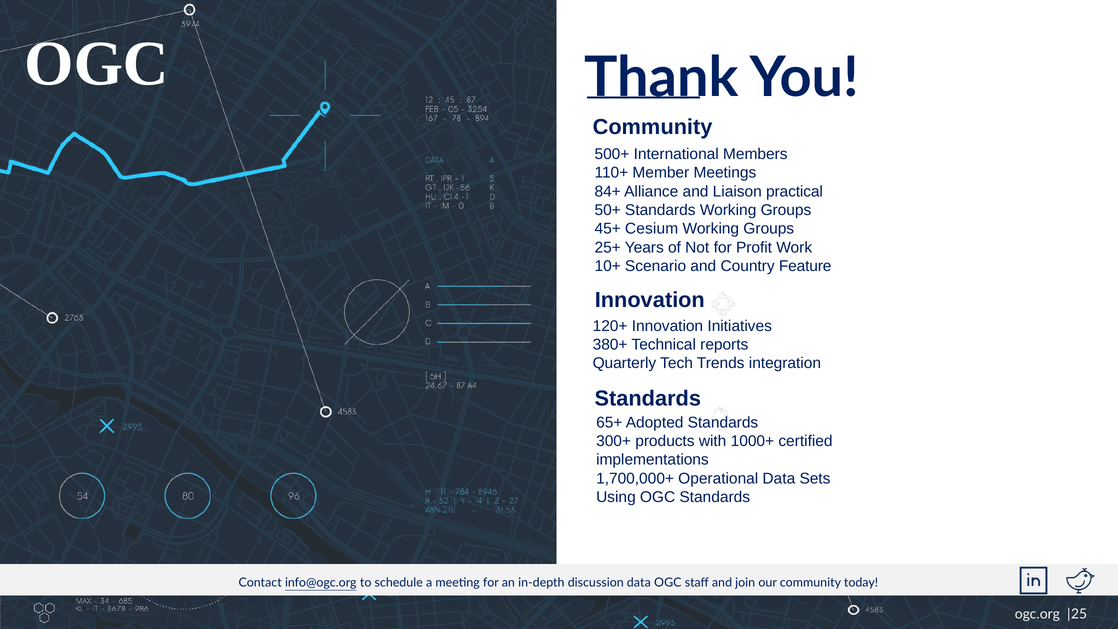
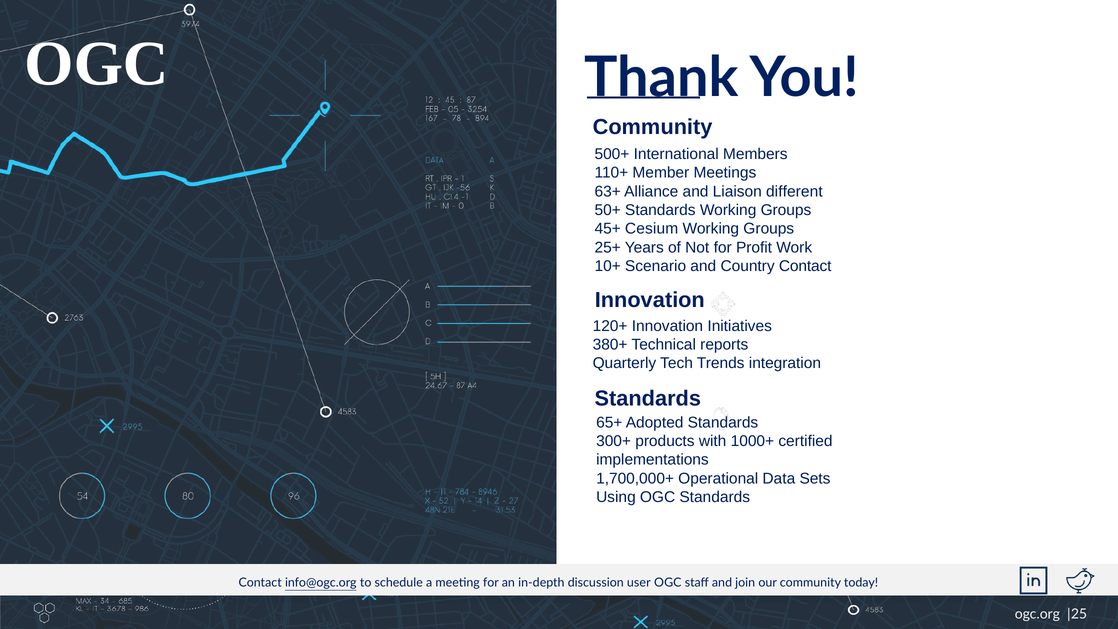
84+: 84+ -> 63+
practical: practical -> different
Country Feature: Feature -> Contact
discussion data: data -> user
